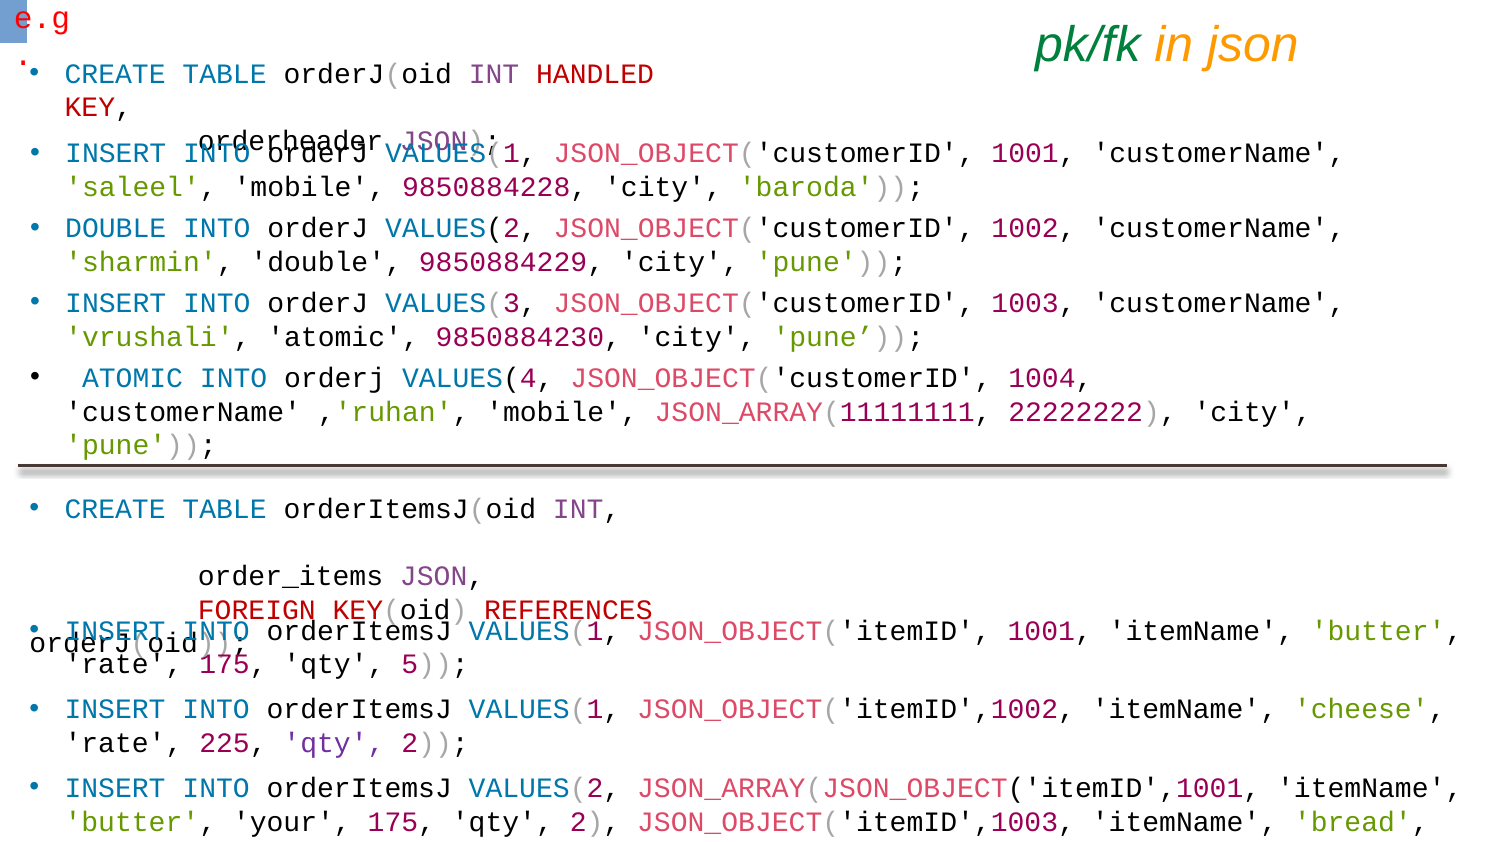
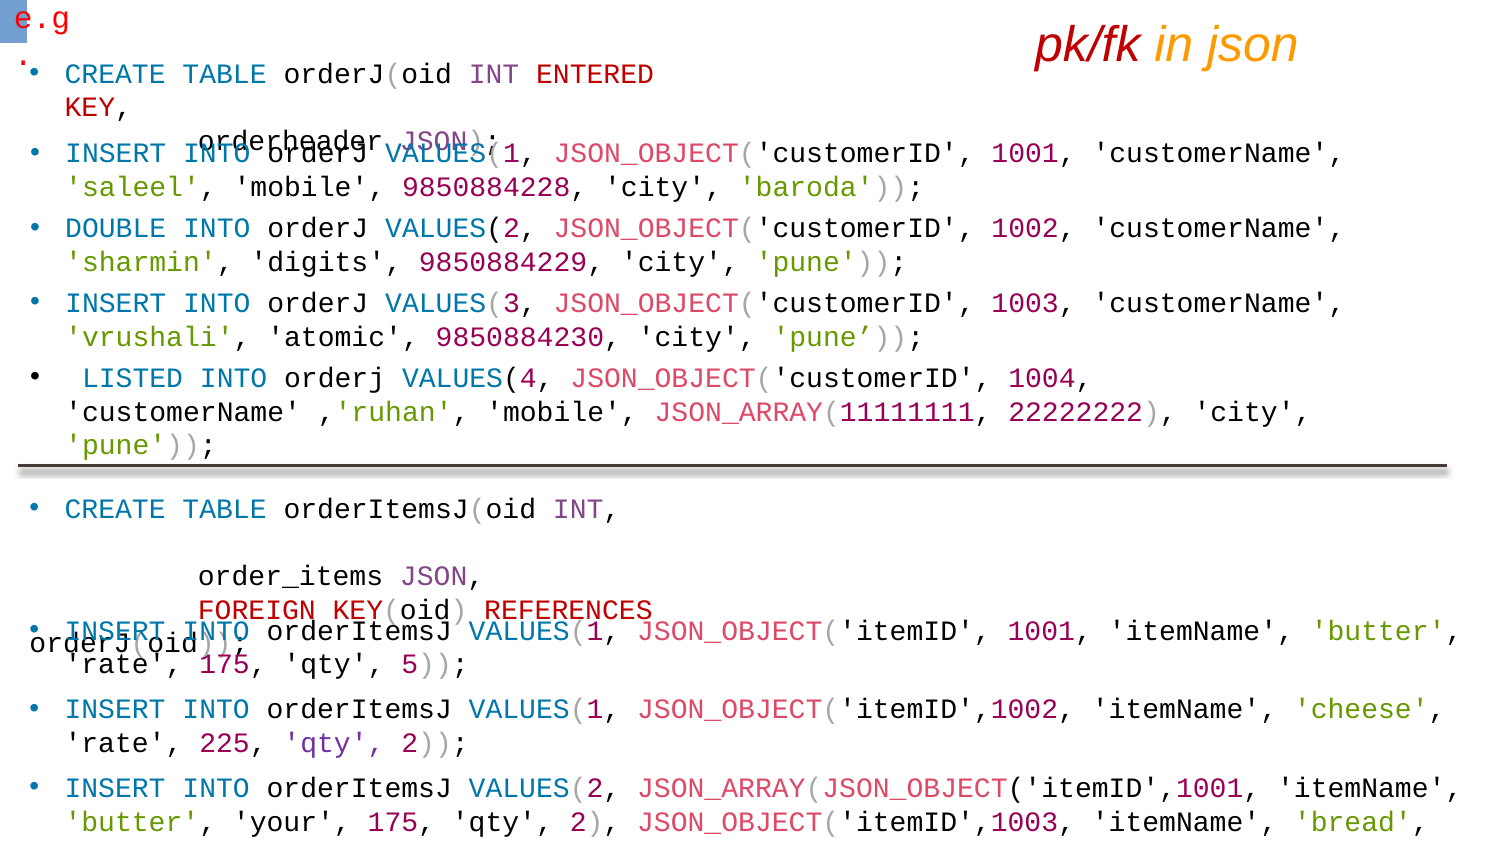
pk/fk colour: green -> red
HANDLED: HANDLED -> ENTERED
sharmin double: double -> digits
ATOMIC at (133, 378): ATOMIC -> LISTED
